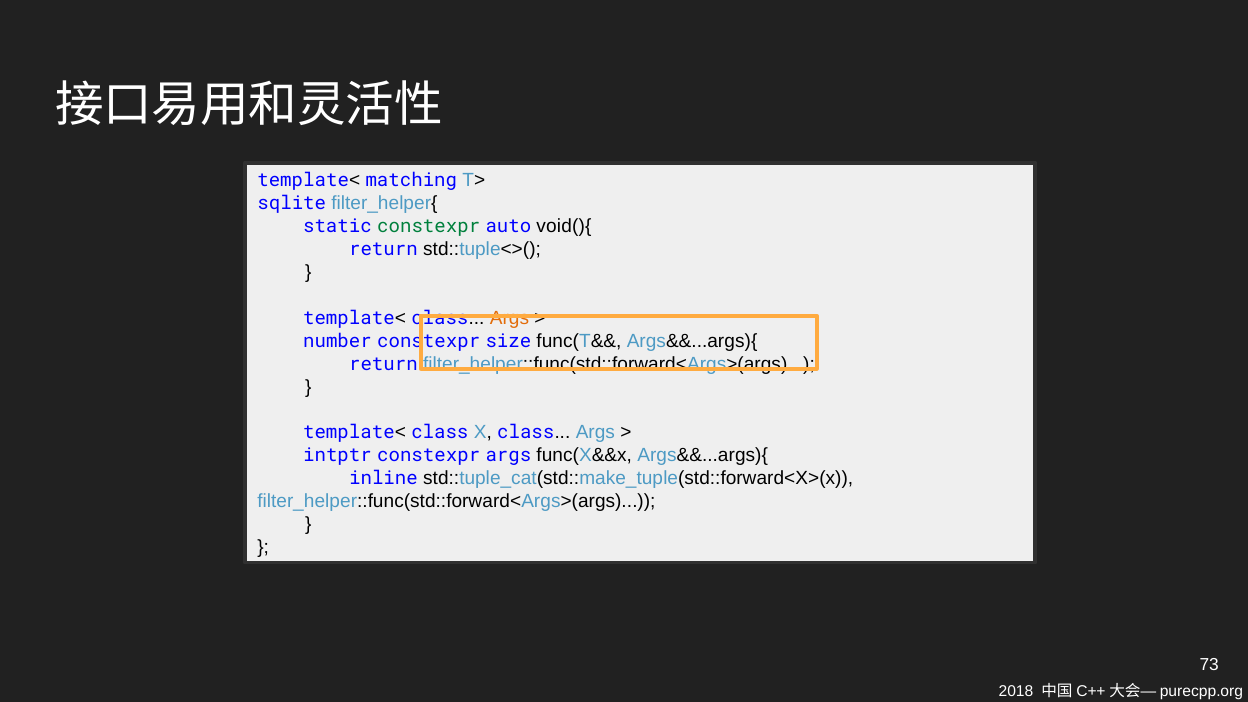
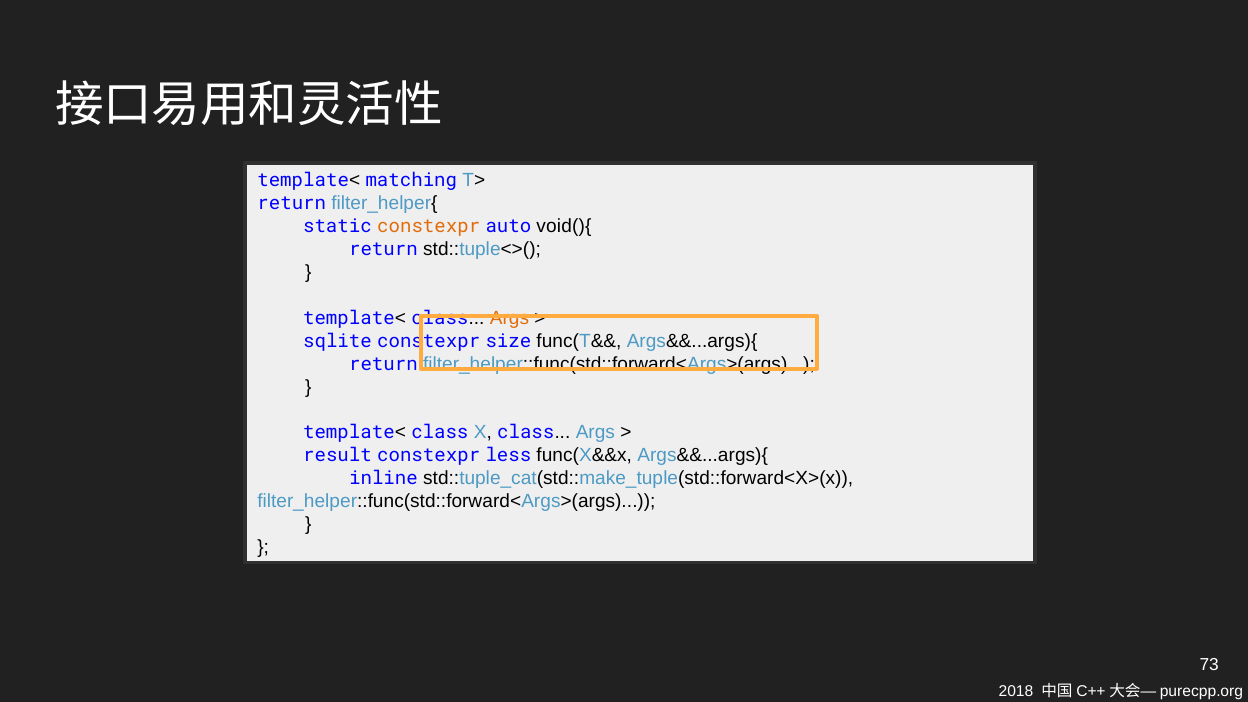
sqlite at (292, 204): sqlite -> return
constexpr at (429, 227) colour: green -> orange
number: number -> sqlite
intptr: intptr -> result
constexpr args: args -> less
